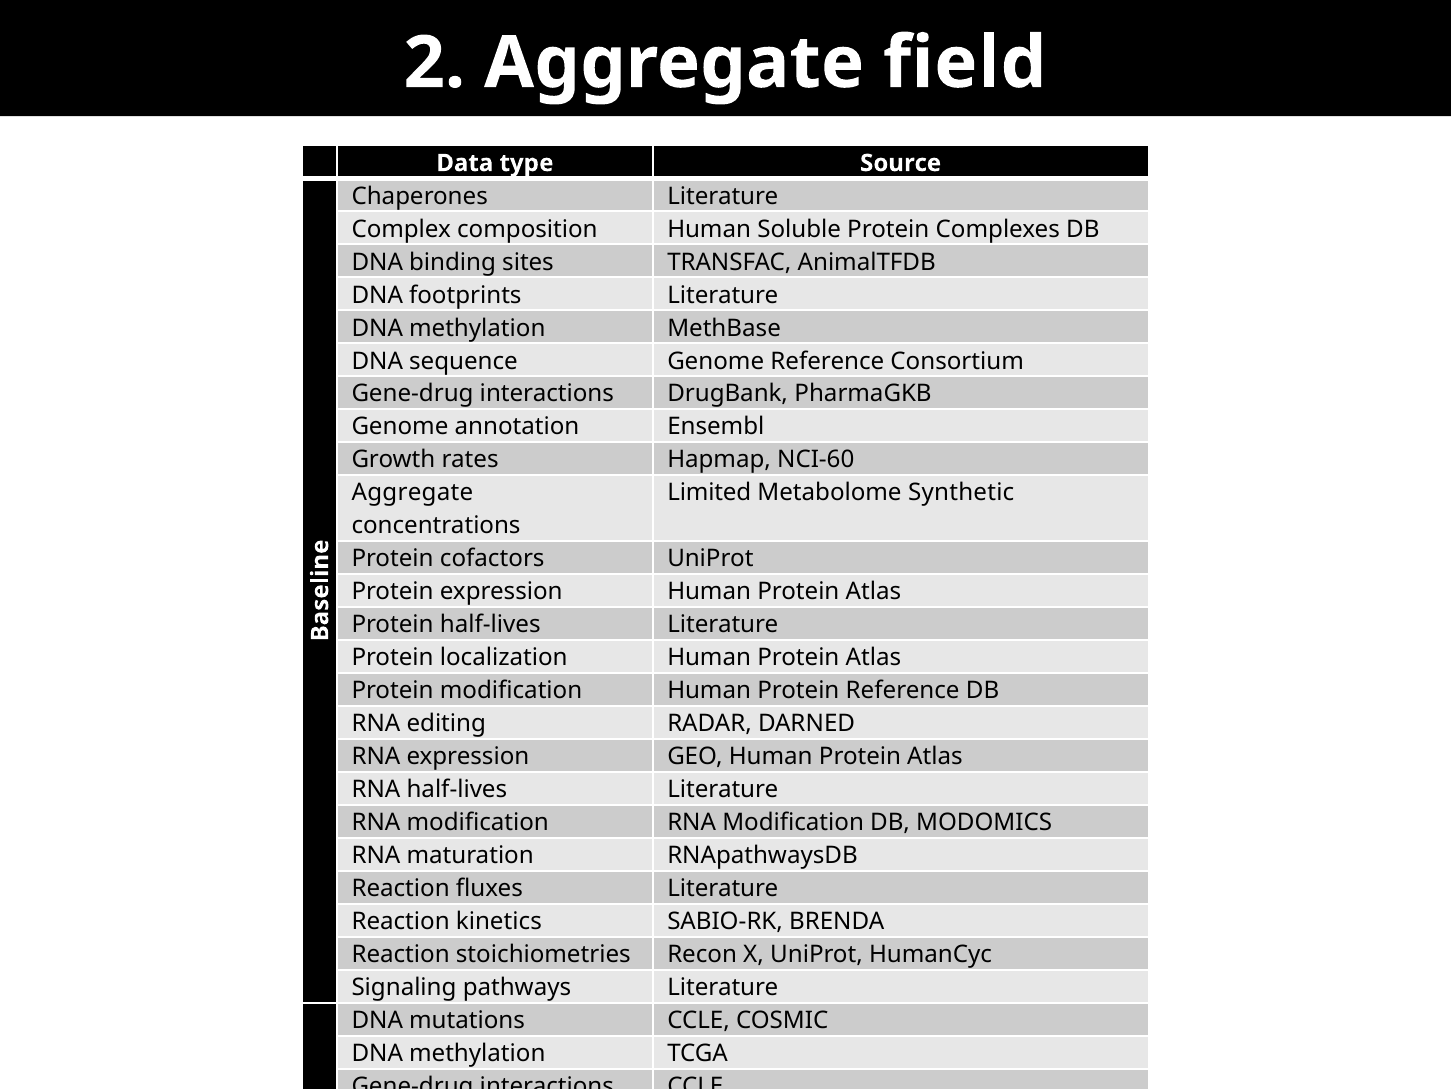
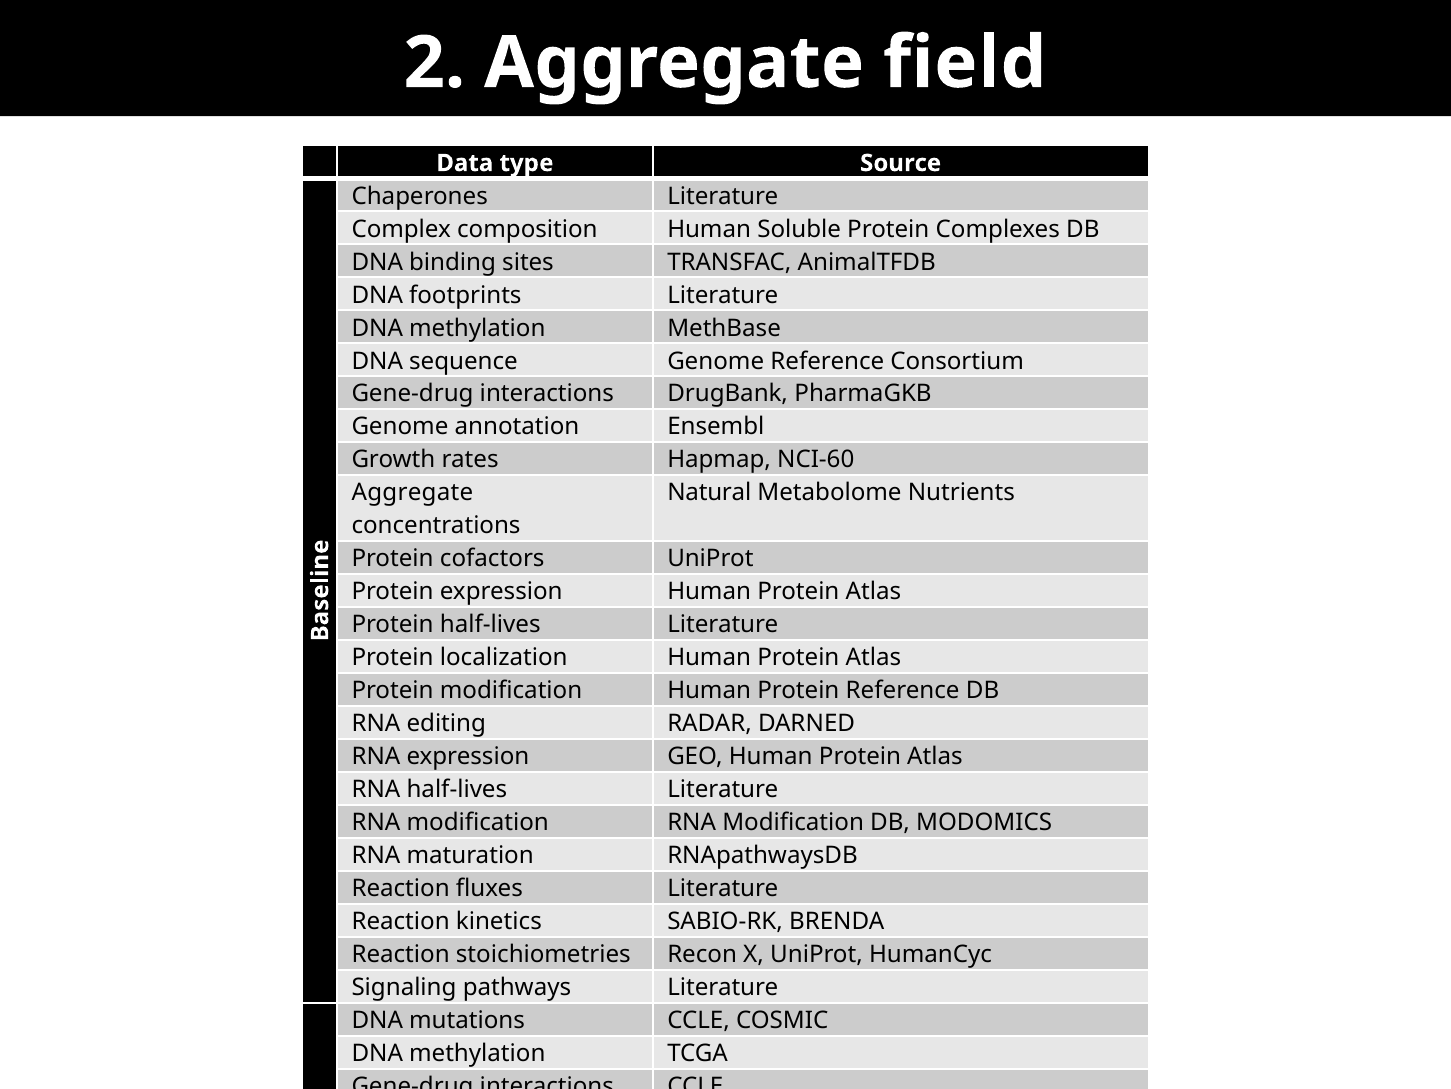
Limited: Limited -> Natural
Synthetic: Synthetic -> Nutrients
